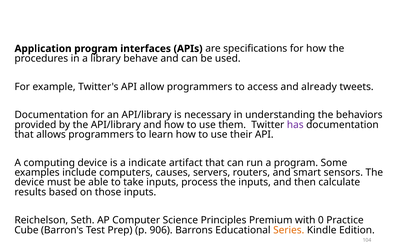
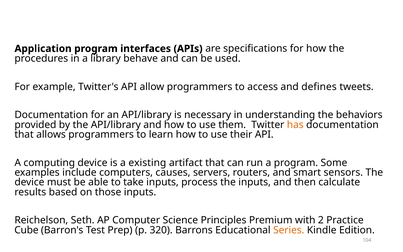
already: already -> defines
has colour: purple -> orange
indicate: indicate -> existing
0: 0 -> 2
906: 906 -> 320
